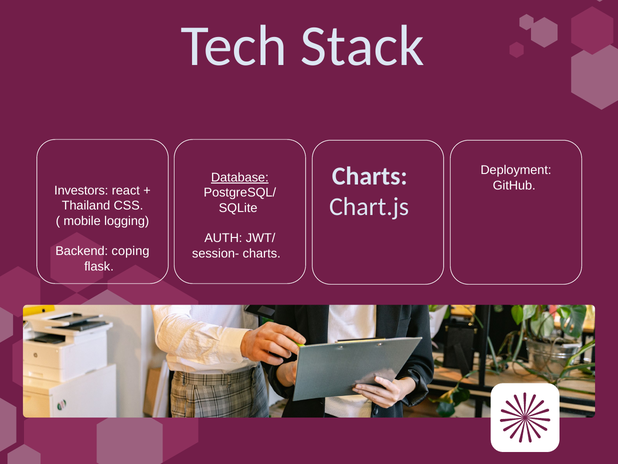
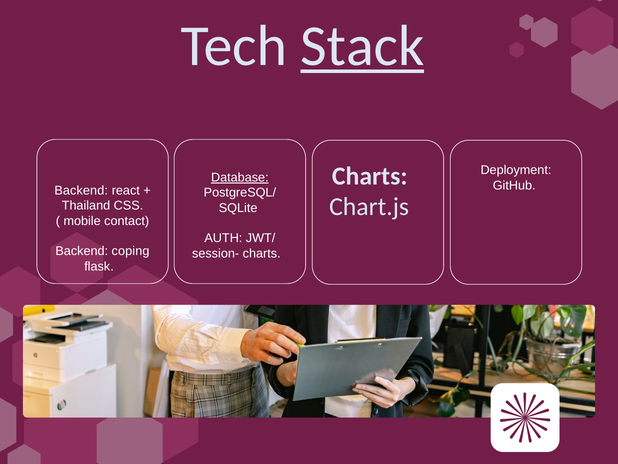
Stack underline: none -> present
Investors at (81, 190): Investors -> Backend
logging: logging -> contact
